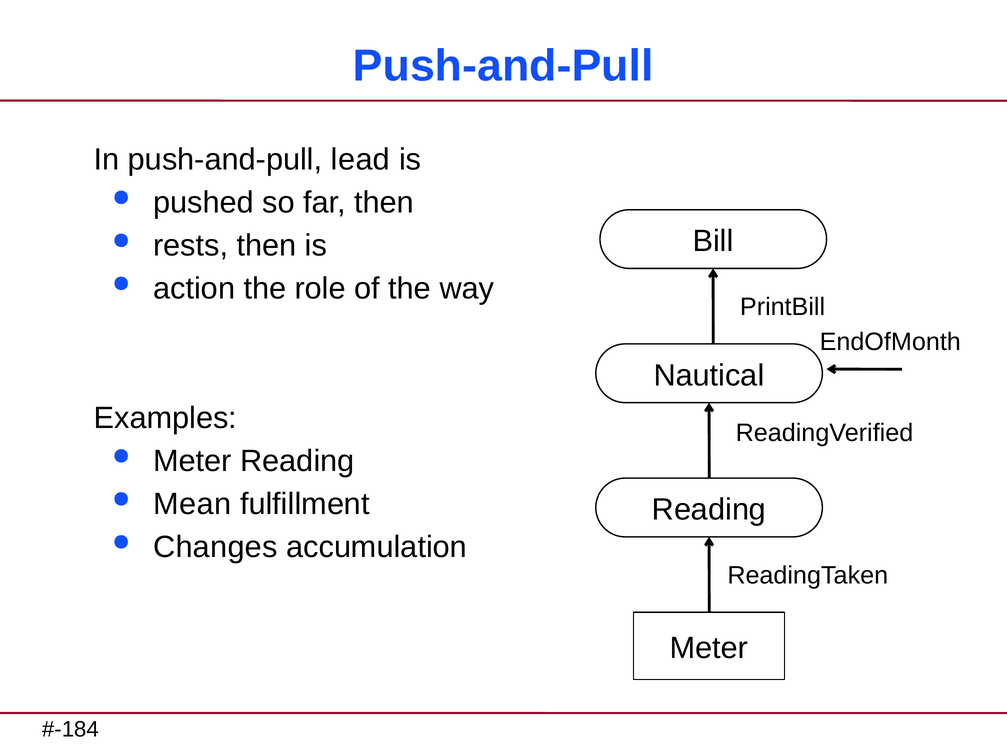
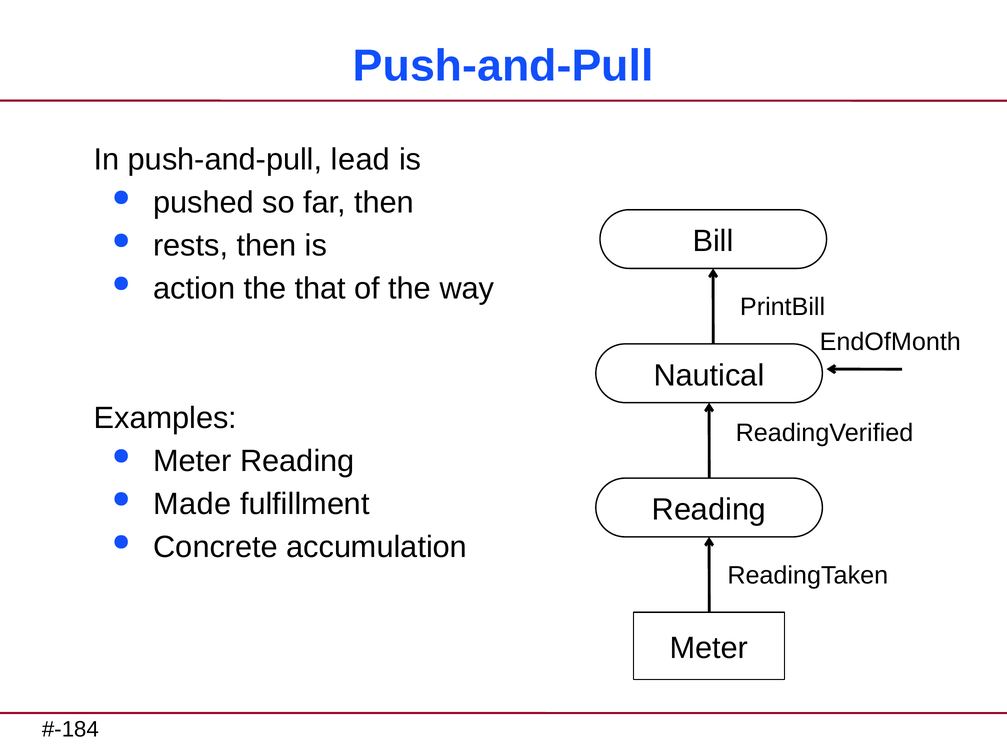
role: role -> that
Mean: Mean -> Made
Changes: Changes -> Concrete
